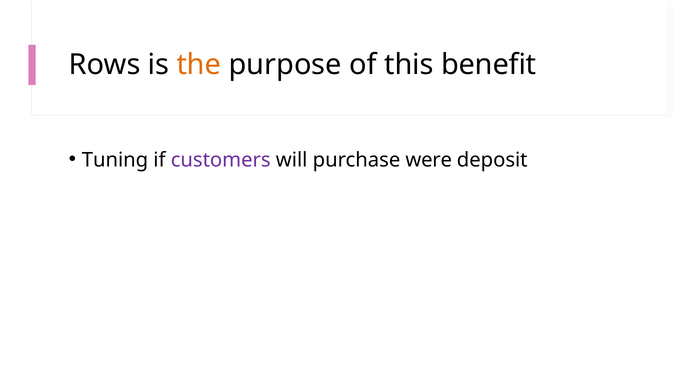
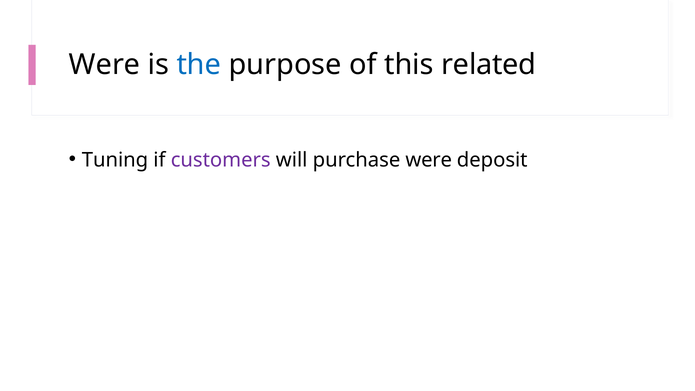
Rows at (105, 65): Rows -> Were
the colour: orange -> blue
benefit: benefit -> related
